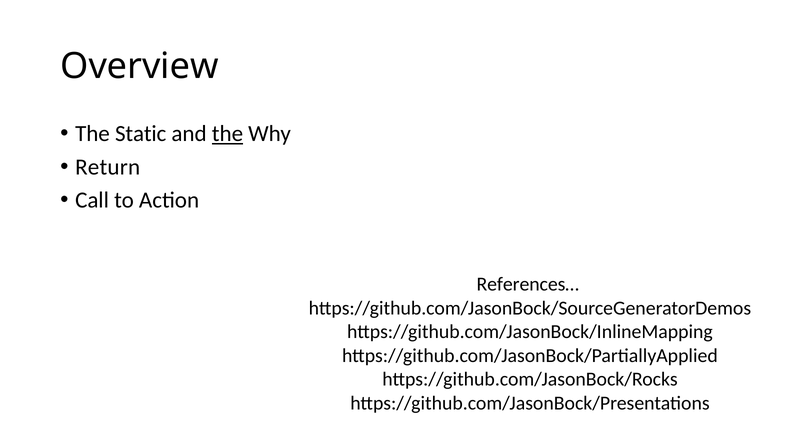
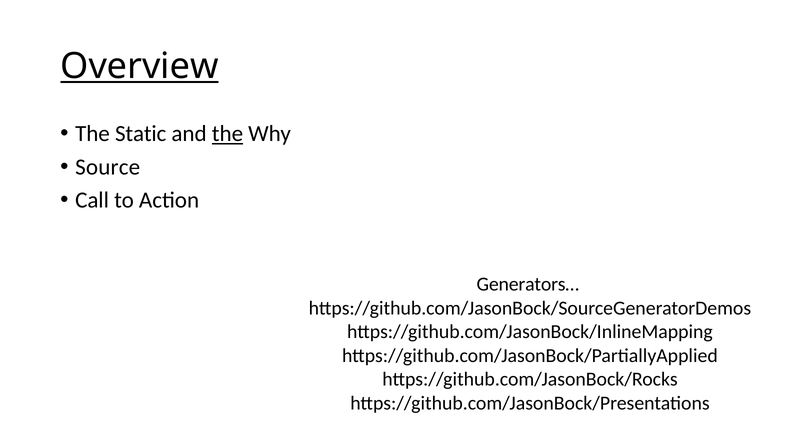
Overview underline: none -> present
Return: Return -> Source
References…: References… -> Generators…
